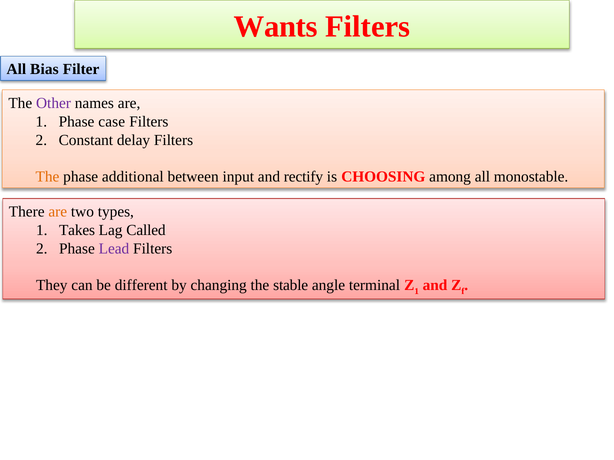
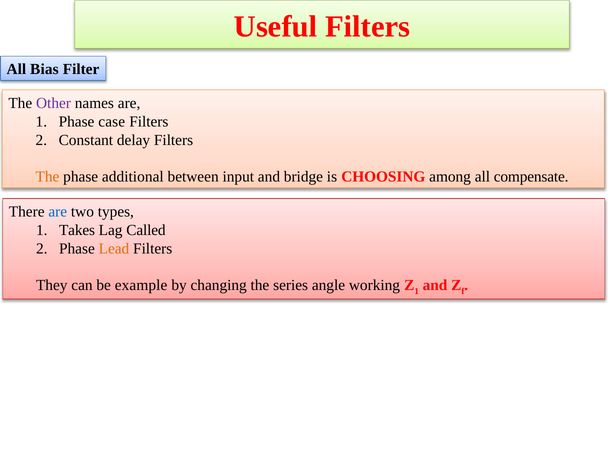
Wants: Wants -> Useful
rectify: rectify -> bridge
monostable: monostable -> compensate
are at (58, 212) colour: orange -> blue
Lead colour: purple -> orange
different: different -> example
stable: stable -> series
terminal: terminal -> working
